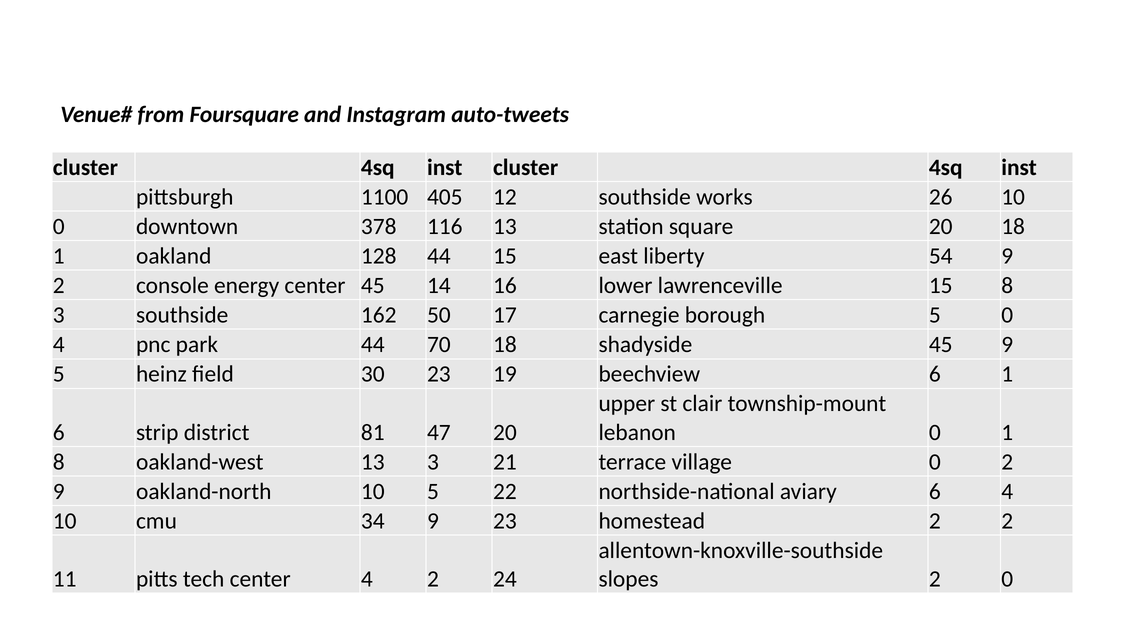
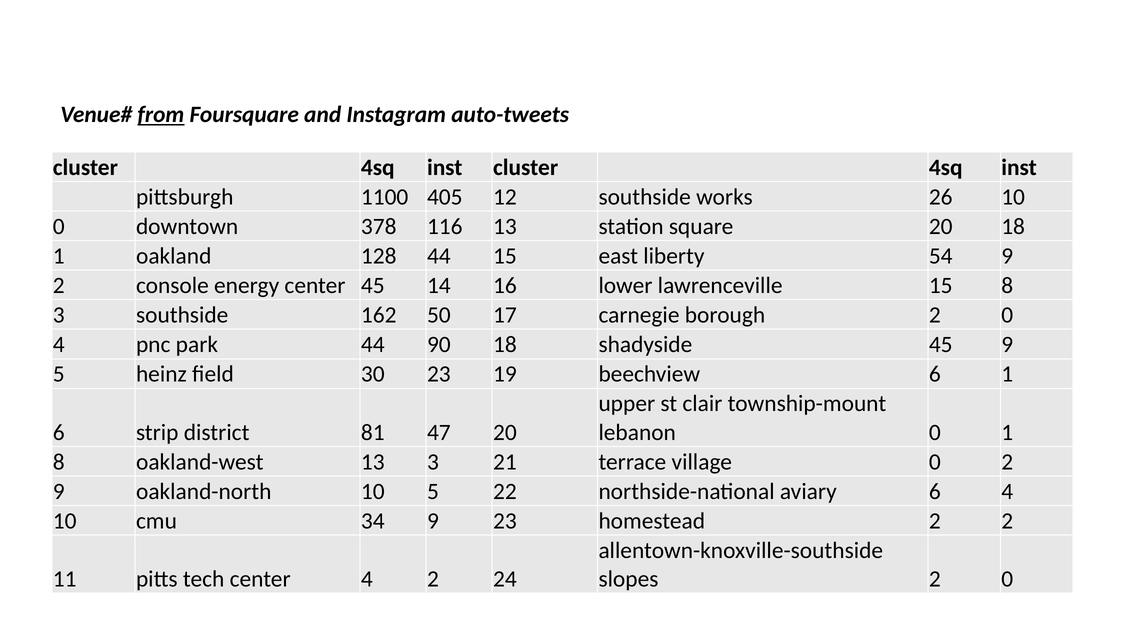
from underline: none -> present
borough 5: 5 -> 2
70: 70 -> 90
